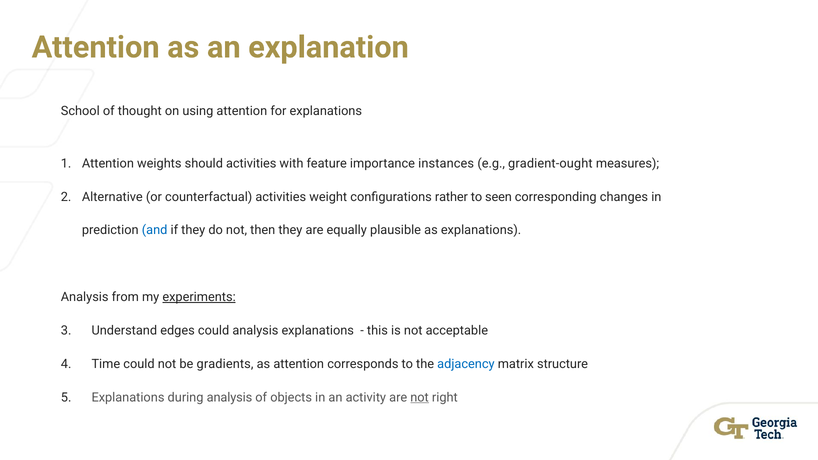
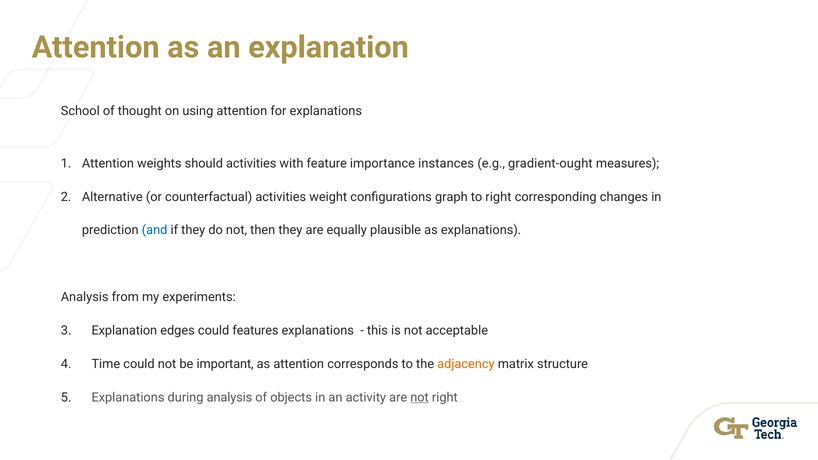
rather: rather -> graph
to seen: seen -> right
experiments underline: present -> none
Understand at (124, 331): Understand -> Explanation
could analysis: analysis -> features
gradients: gradients -> important
adjacency colour: blue -> orange
